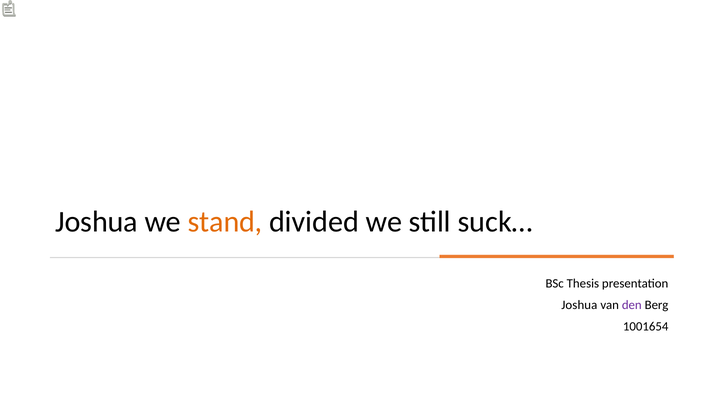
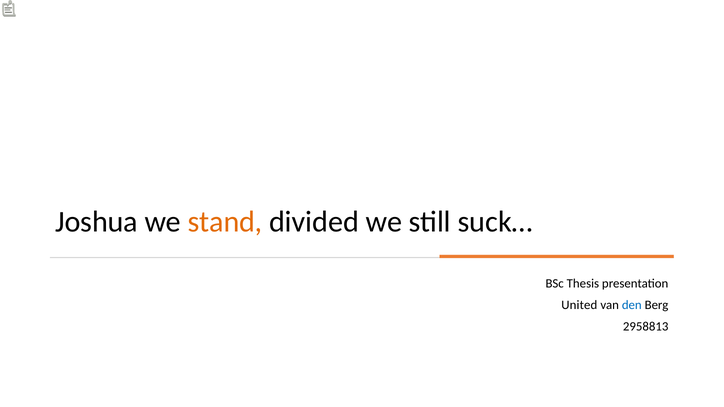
Joshua at (579, 305): Joshua -> United
den colour: purple -> blue
1001654: 1001654 -> 2958813
